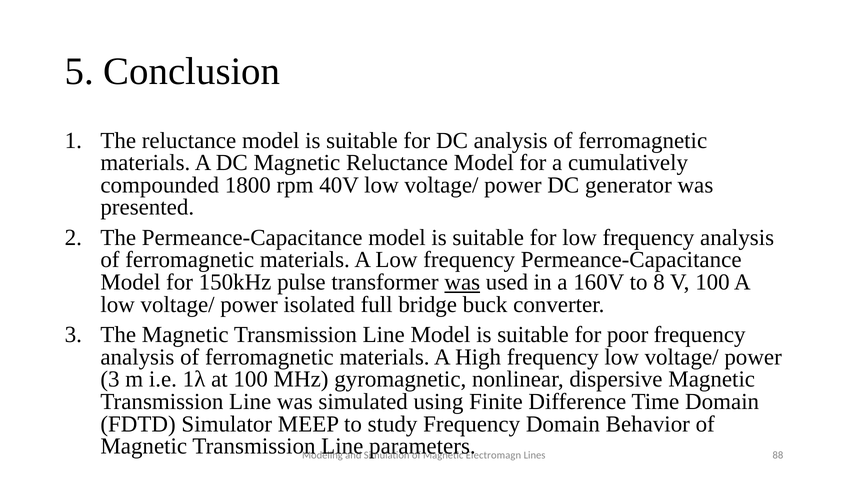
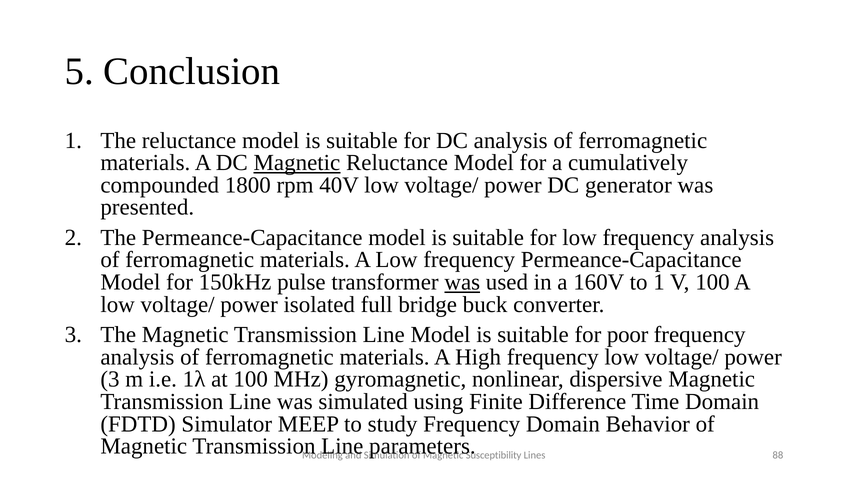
Magnetic at (297, 163) underline: none -> present
to 8: 8 -> 1
Electromagn: Electromagn -> Susceptibility
